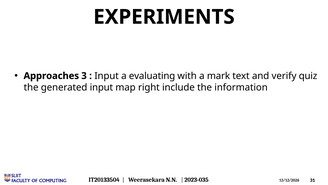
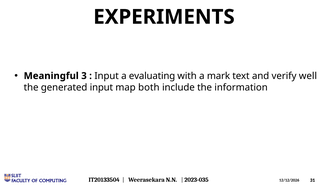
Approaches: Approaches -> Meaningful
quiz: quiz -> well
right: right -> both
